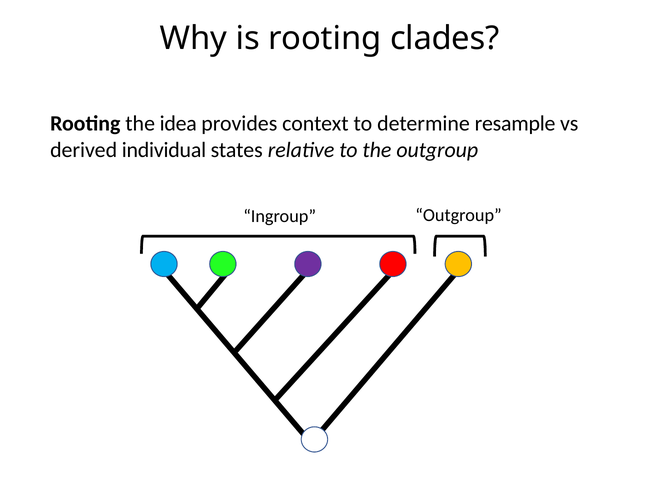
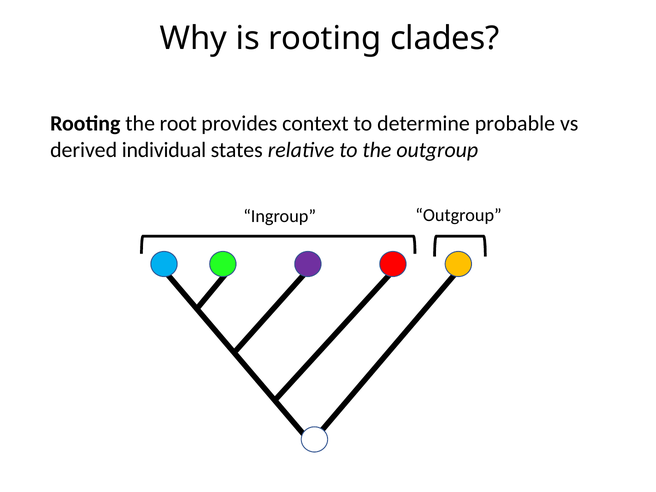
idea: idea -> root
resample: resample -> probable
